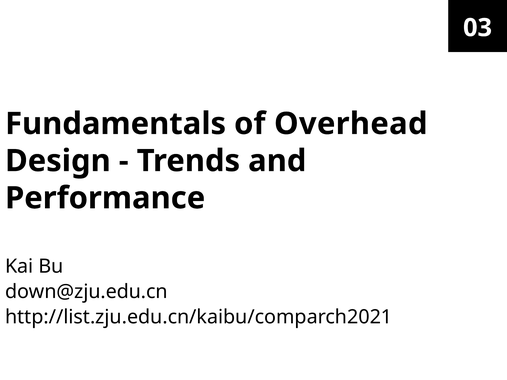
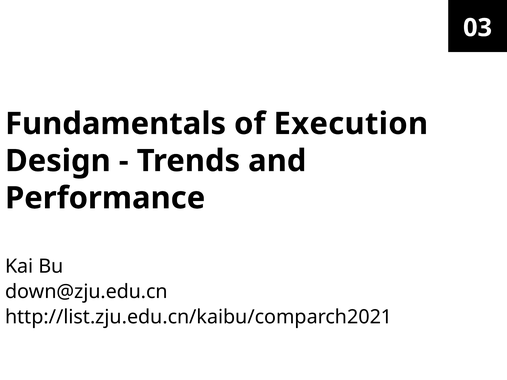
Overhead: Overhead -> Execution
